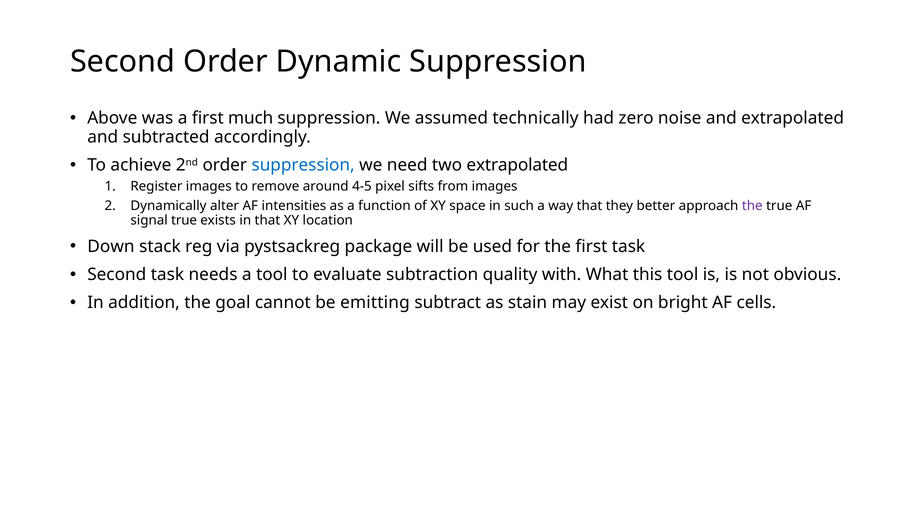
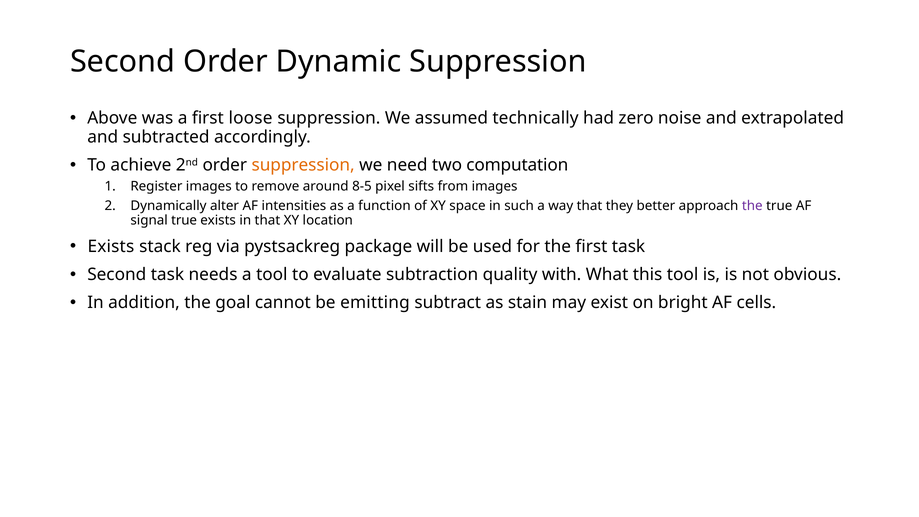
much: much -> loose
suppression at (303, 165) colour: blue -> orange
two extrapolated: extrapolated -> computation
4-5: 4-5 -> 8-5
Down at (111, 246): Down -> Exists
